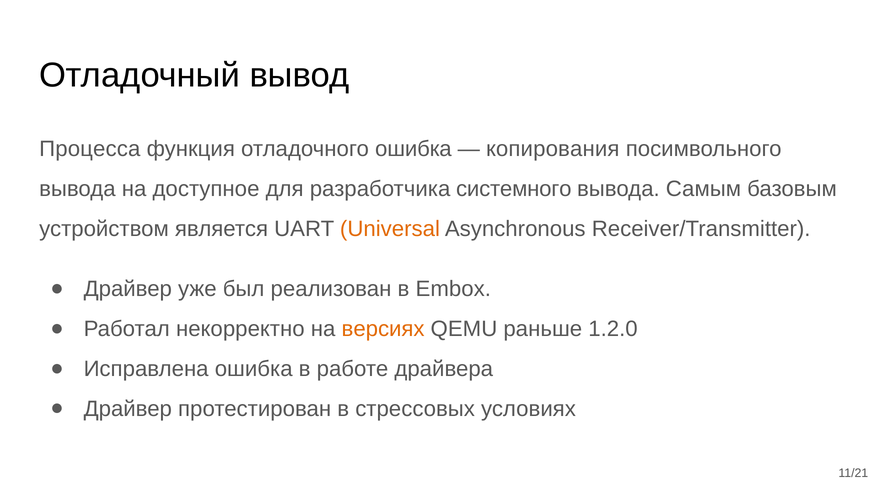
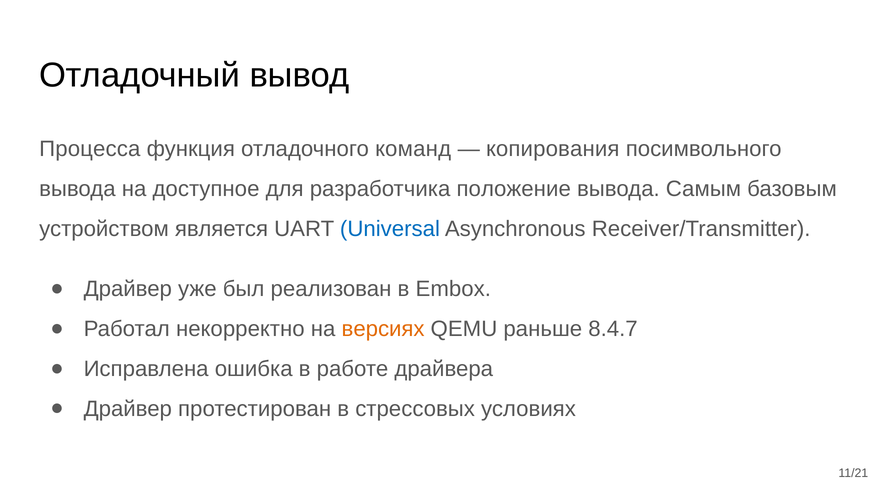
отладочного ошибка: ошибка -> команд
системного: системного -> положение
Universal colour: orange -> blue
1.2.0: 1.2.0 -> 8.4.7
